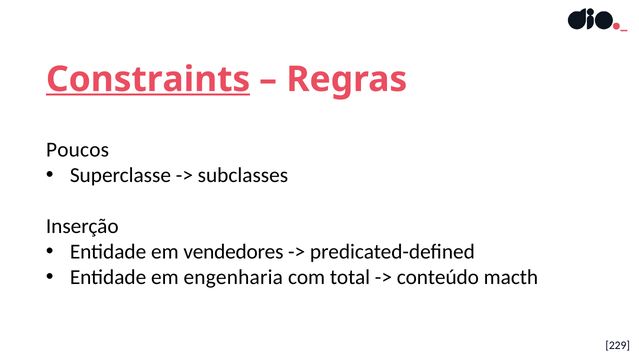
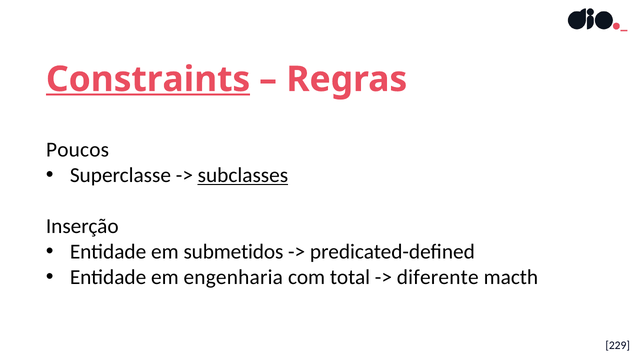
subclasses underline: none -> present
vendedores: vendedores -> submetidos
conteúdo: conteúdo -> diferente
